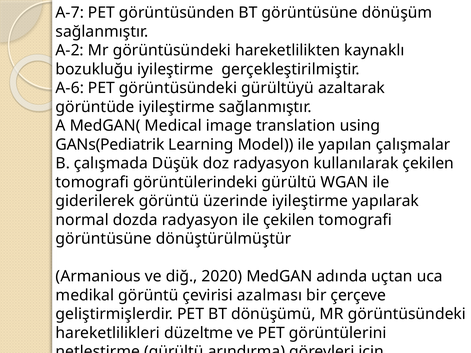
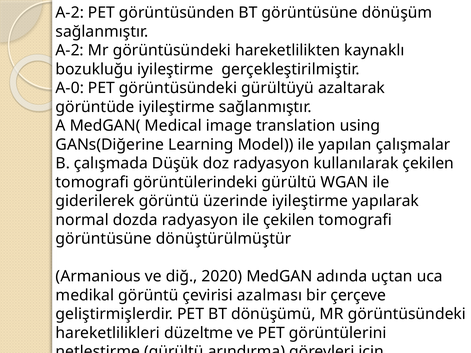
A-7 at (70, 13): A-7 -> A-2
A-6: A-6 -> A-0
GANs(Pediatrik: GANs(Pediatrik -> GANs(Diğerine
